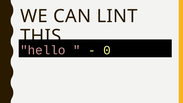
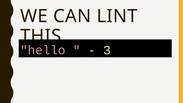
0: 0 -> 3
